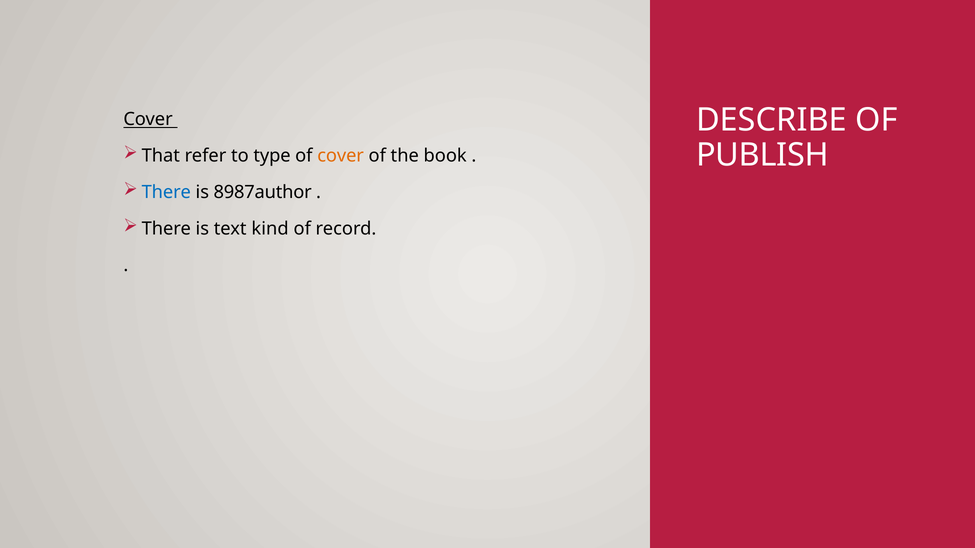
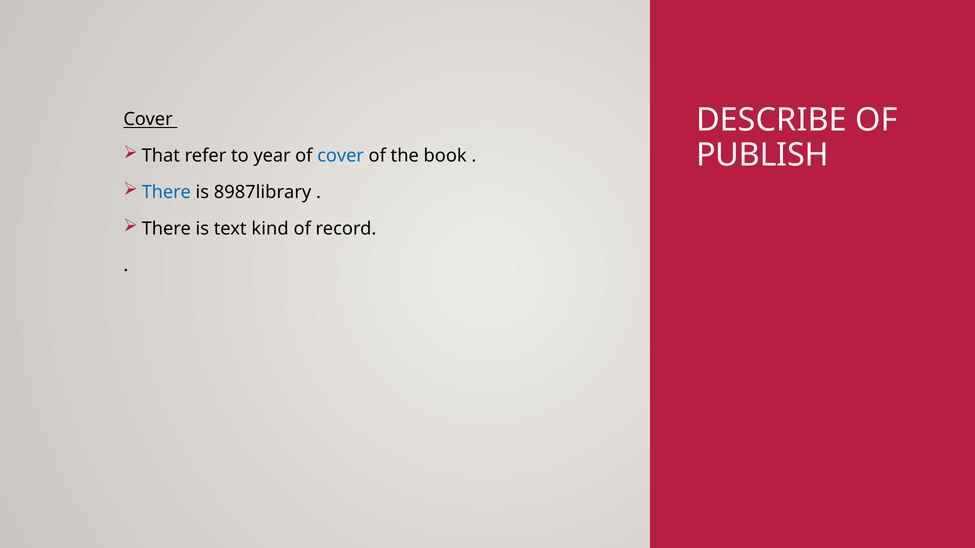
type: type -> year
cover at (341, 156) colour: orange -> blue
8987author: 8987author -> 8987library
